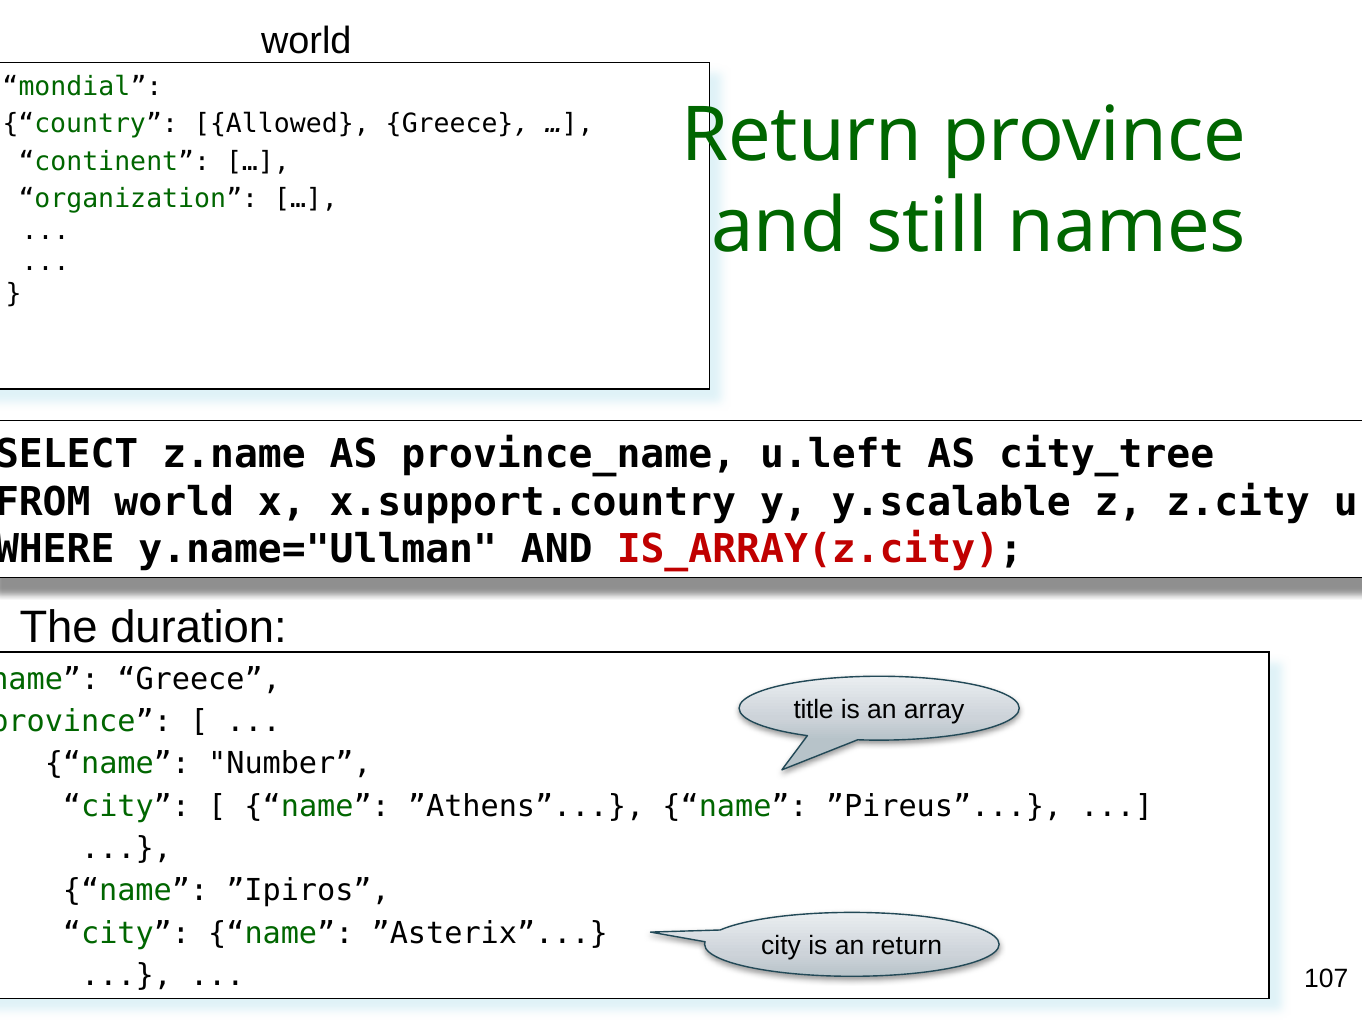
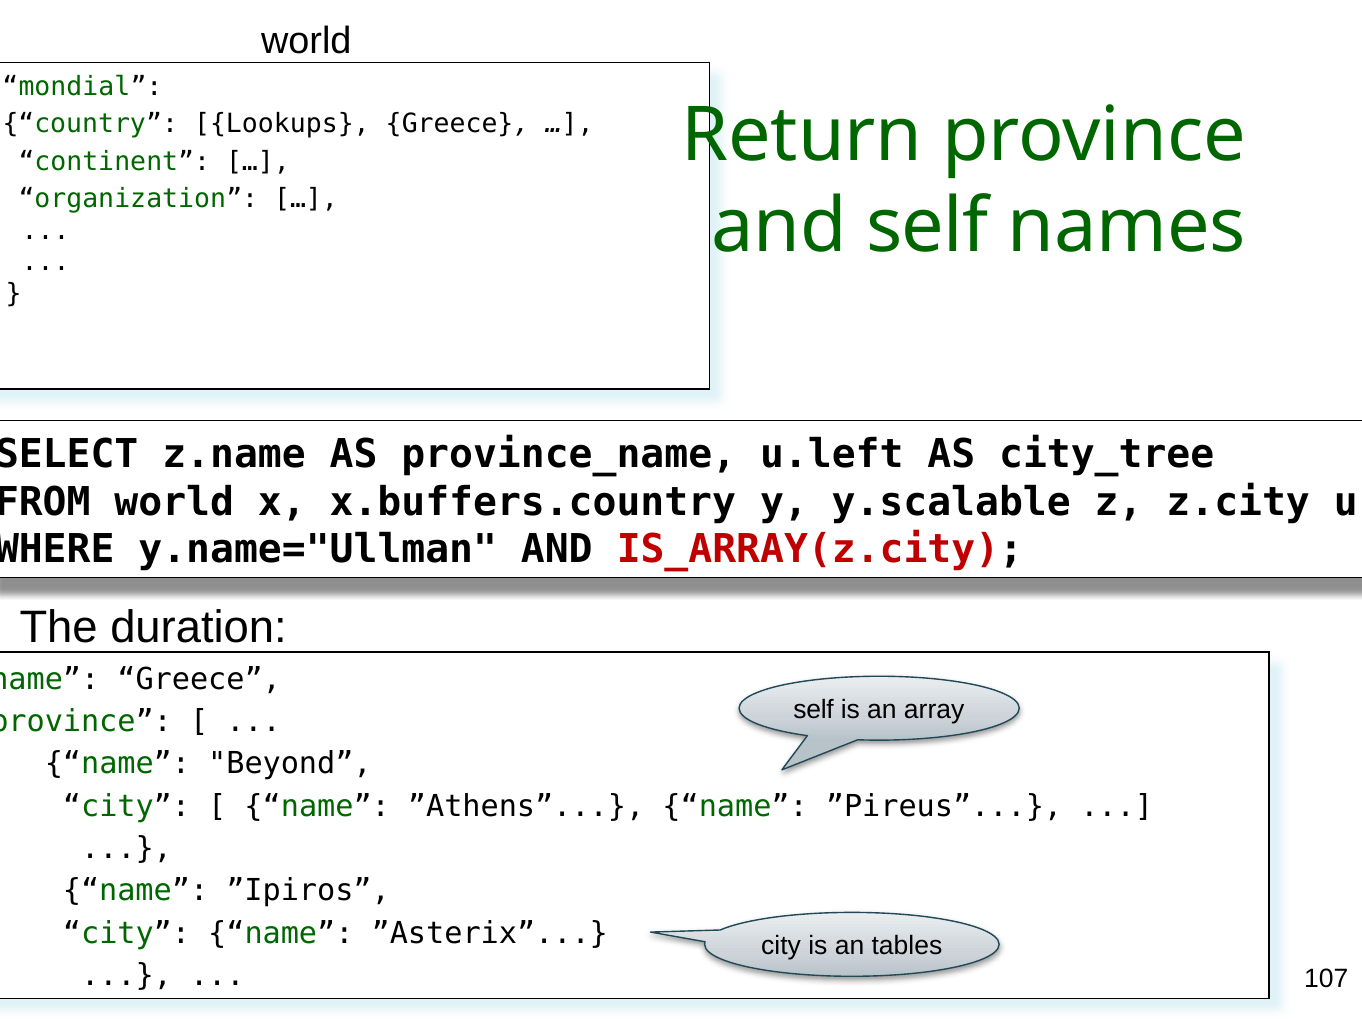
Allowed: Allowed -> Lookups
and still: still -> self
x.support.country: x.support.country -> x.buffers.country
title at (814, 710): title -> self
Number: Number -> Beyond
an return: return -> tables
